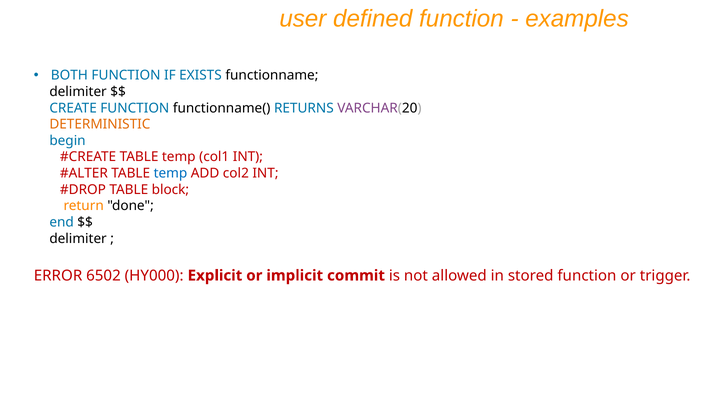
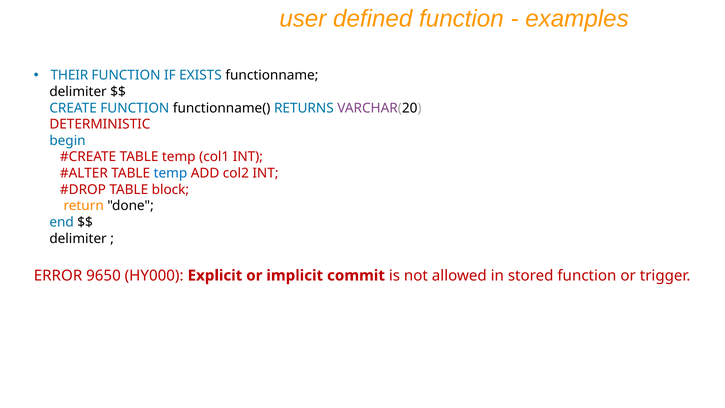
BOTH: BOTH -> THEIR
DETERMINISTIC colour: orange -> red
6502: 6502 -> 9650
